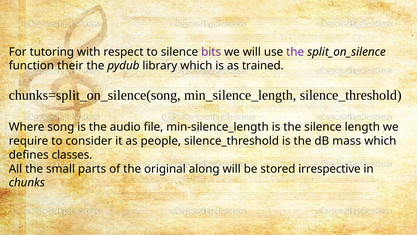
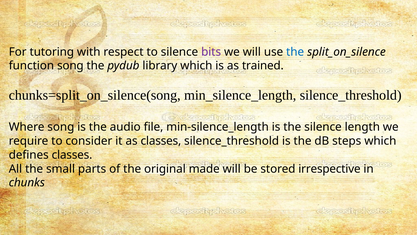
the at (295, 52) colour: purple -> blue
function their: their -> song
as people: people -> classes
mass: mass -> steps
along: along -> made
